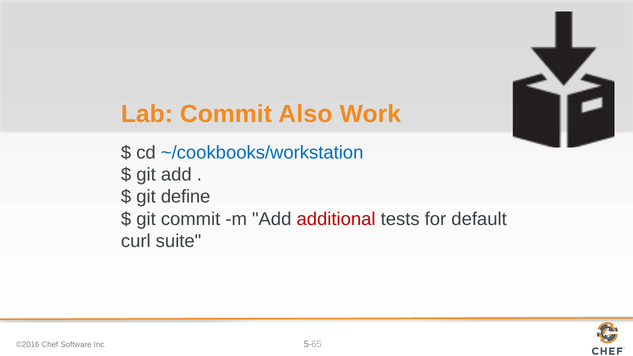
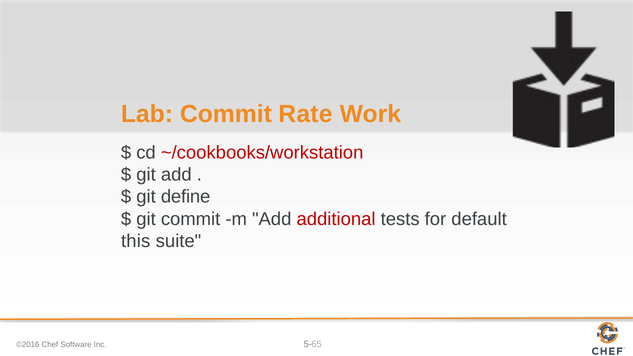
Also: Also -> Rate
~/cookbooks/workstation colour: blue -> red
curl: curl -> this
